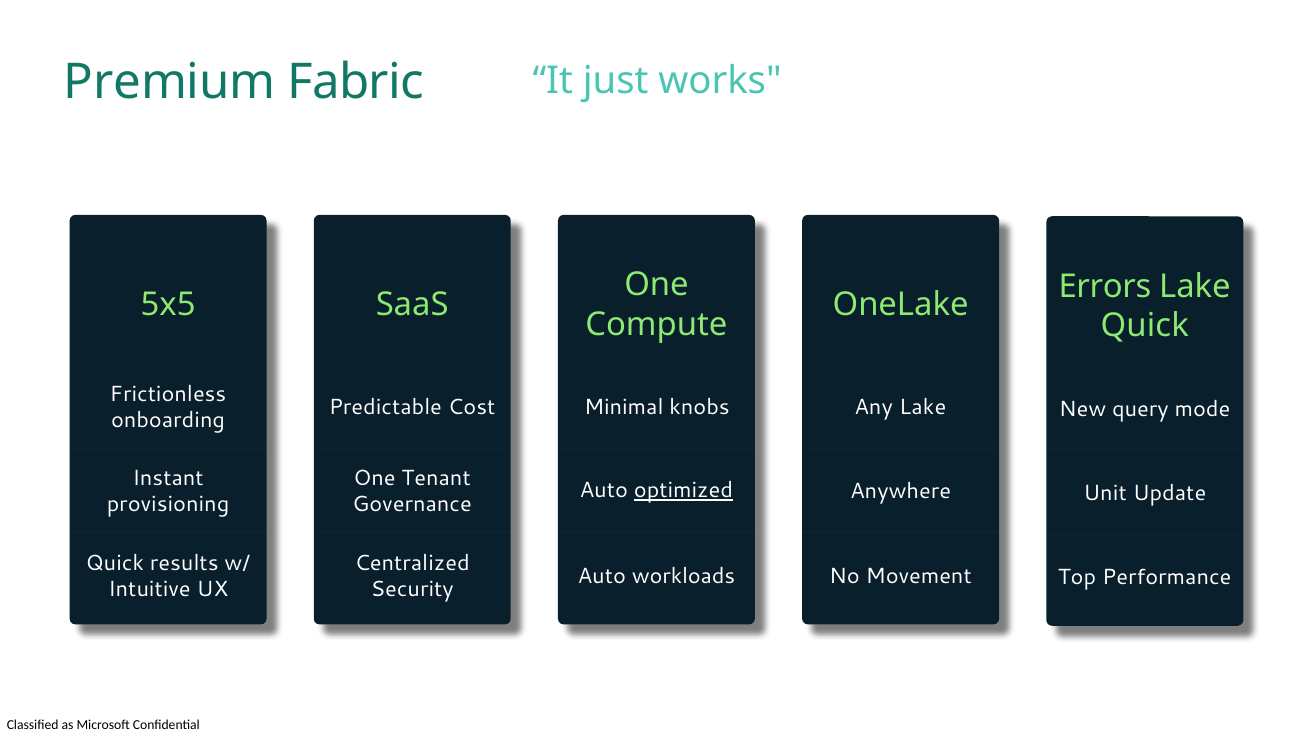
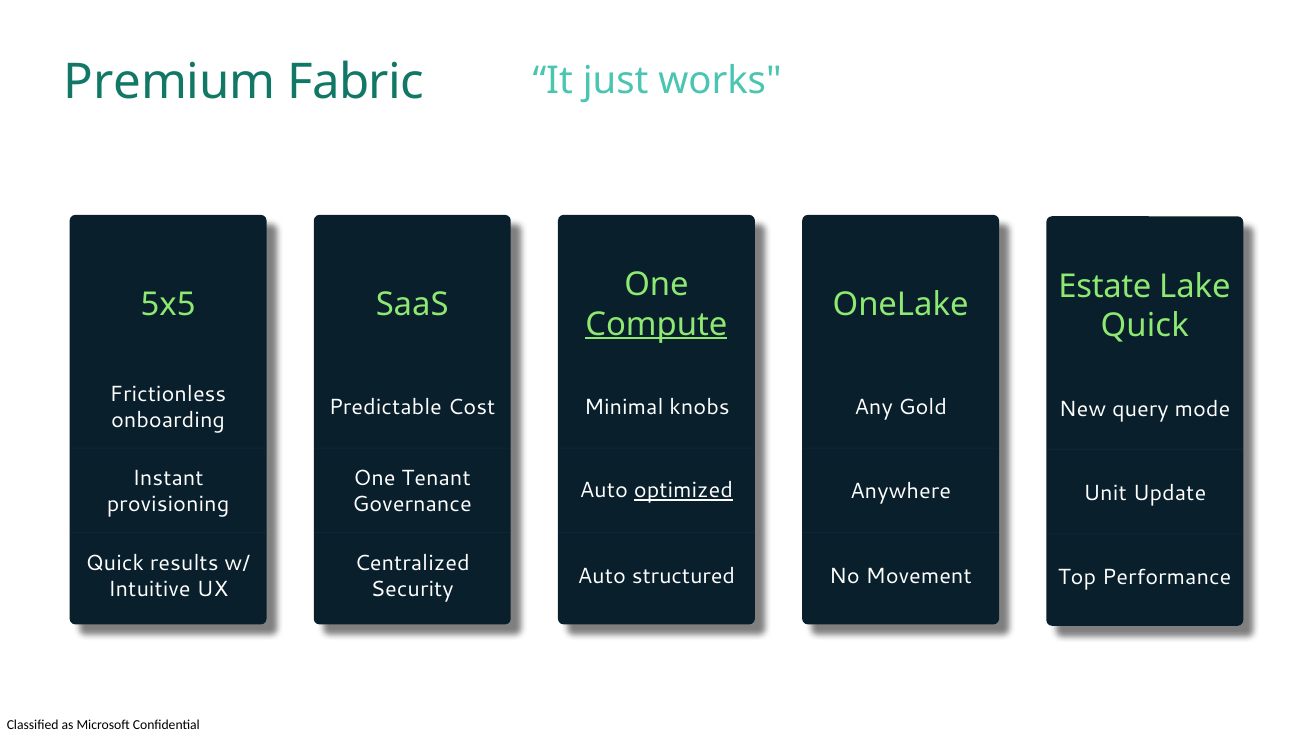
Errors: Errors -> Estate
Compute underline: none -> present
Any Lake: Lake -> Gold
workloads: workloads -> structured
